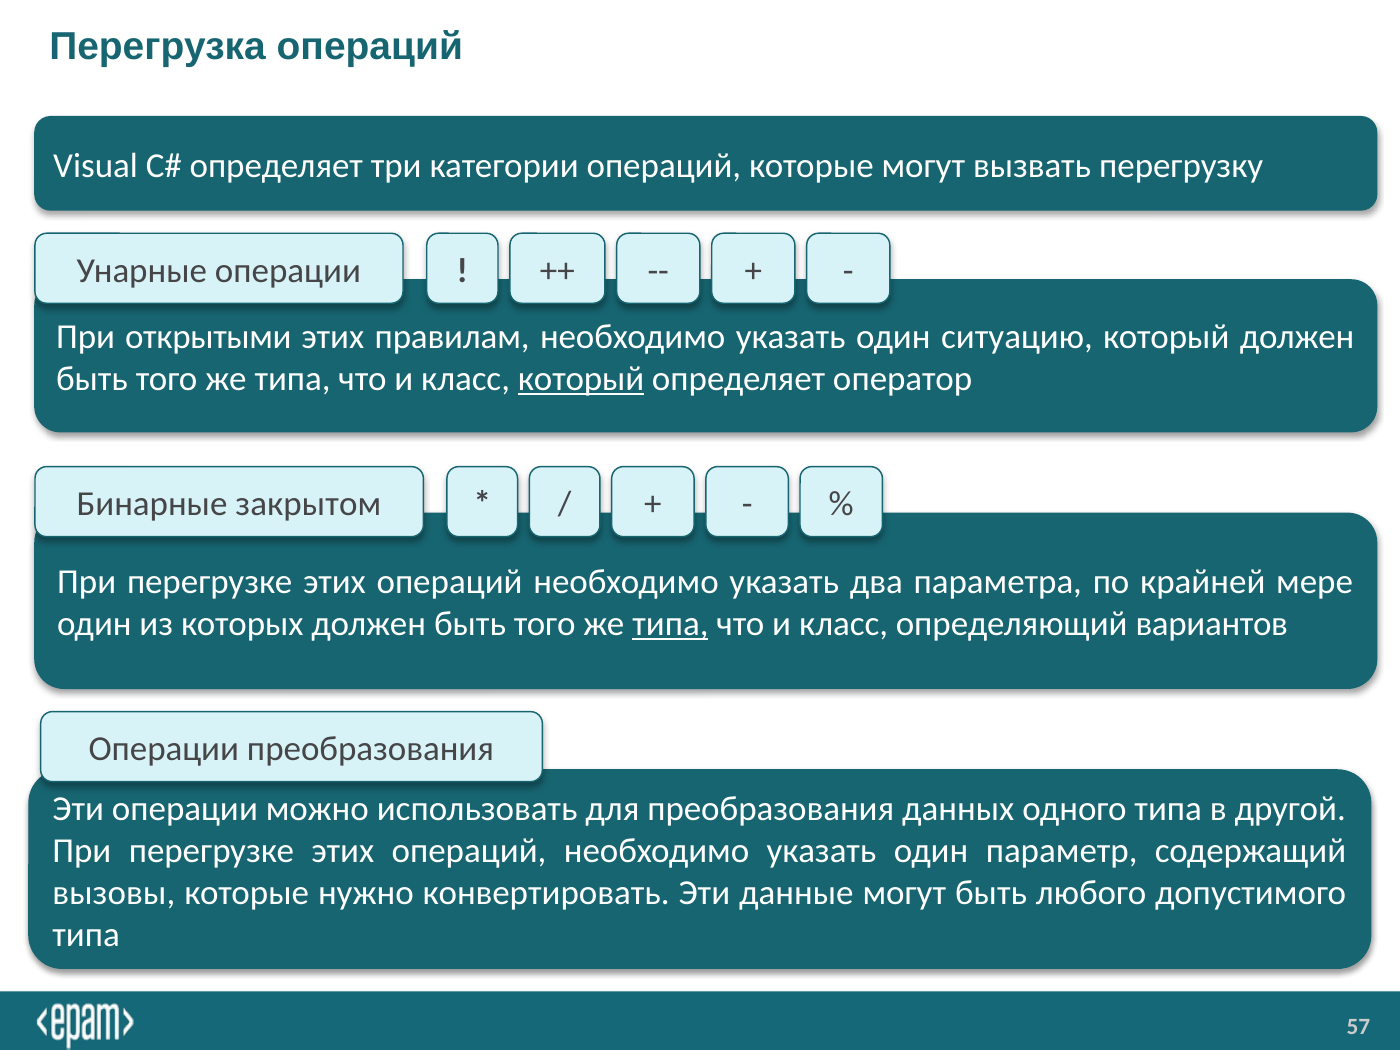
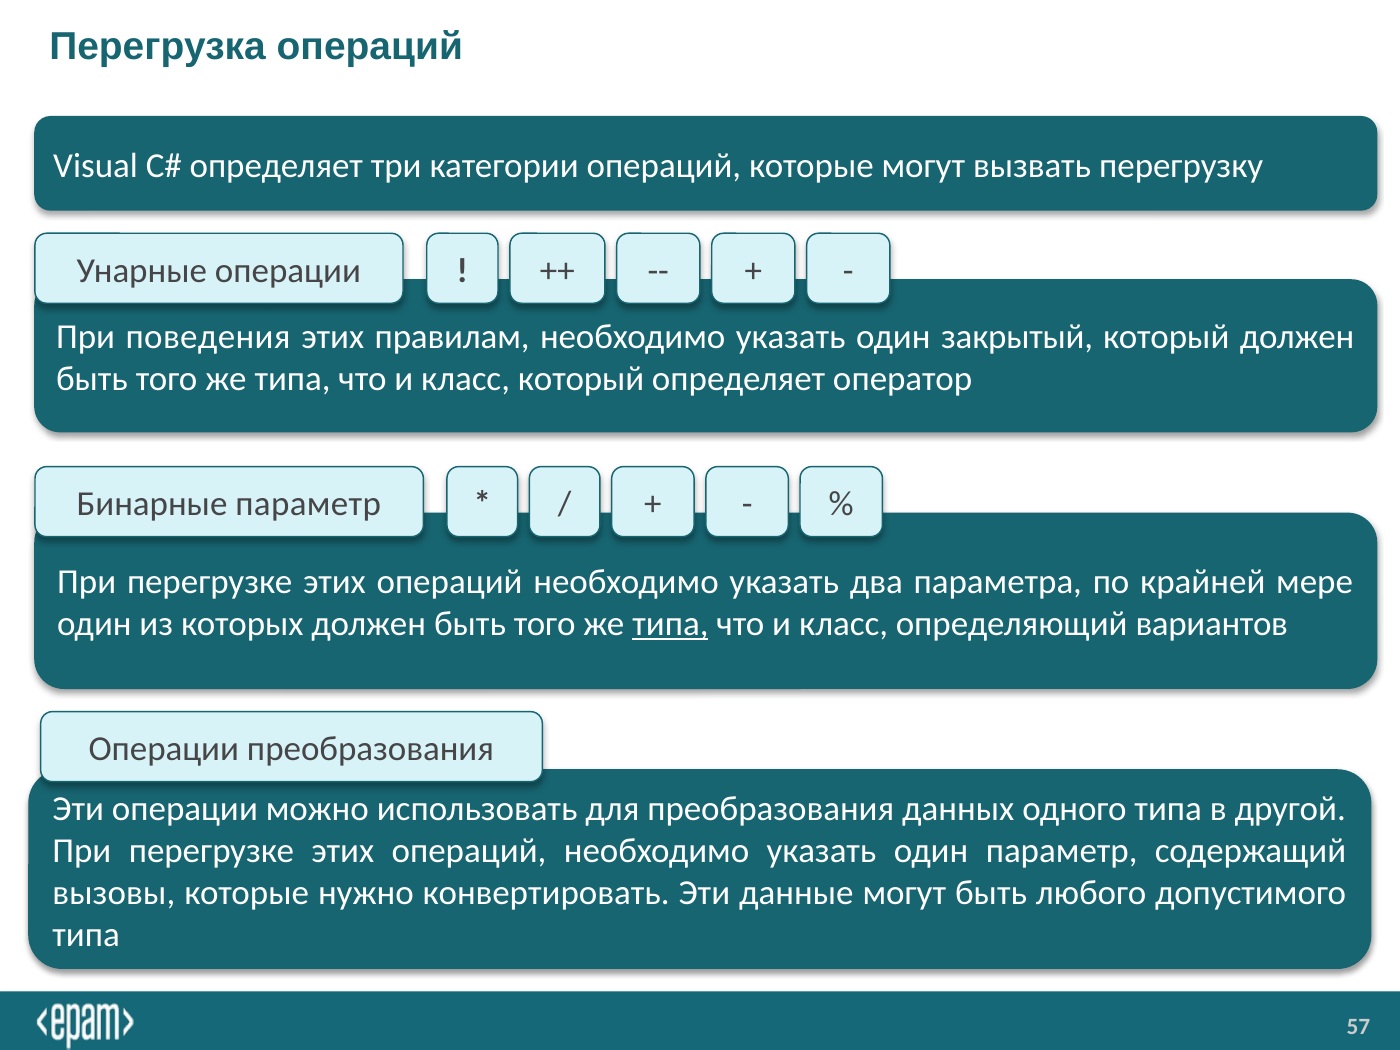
открытыми: открытыми -> поведения
ситуацию: ситуацию -> закрытый
который at (581, 379) underline: present -> none
Бинарные закрытом: закрытом -> параметр
